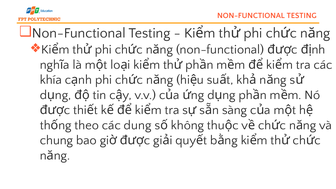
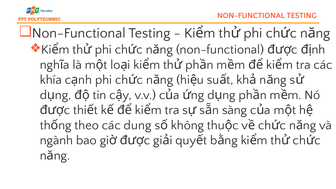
chung: chung -> ngành
